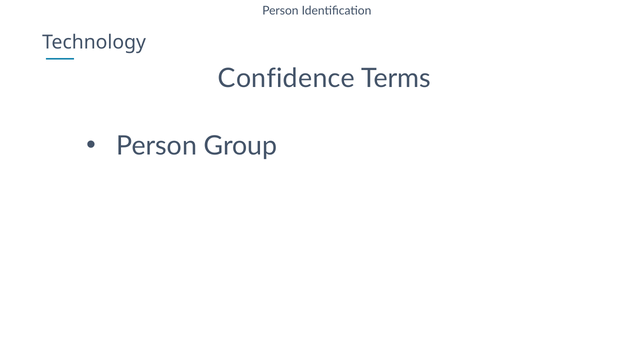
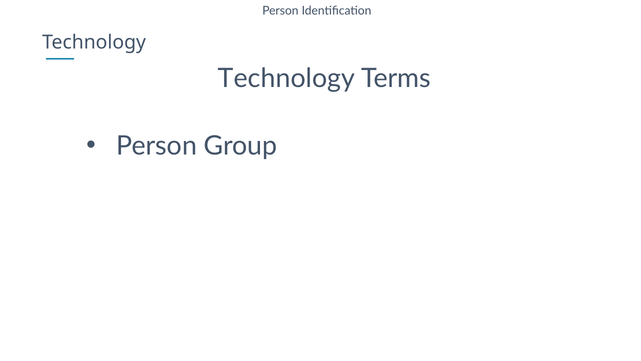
Confidence at (286, 79): Confidence -> Technology
